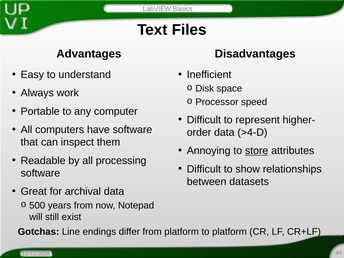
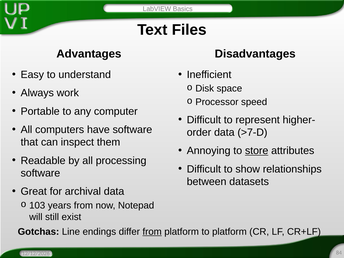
>4-D: >4-D -> >7-D
500: 500 -> 103
from at (152, 232) underline: none -> present
